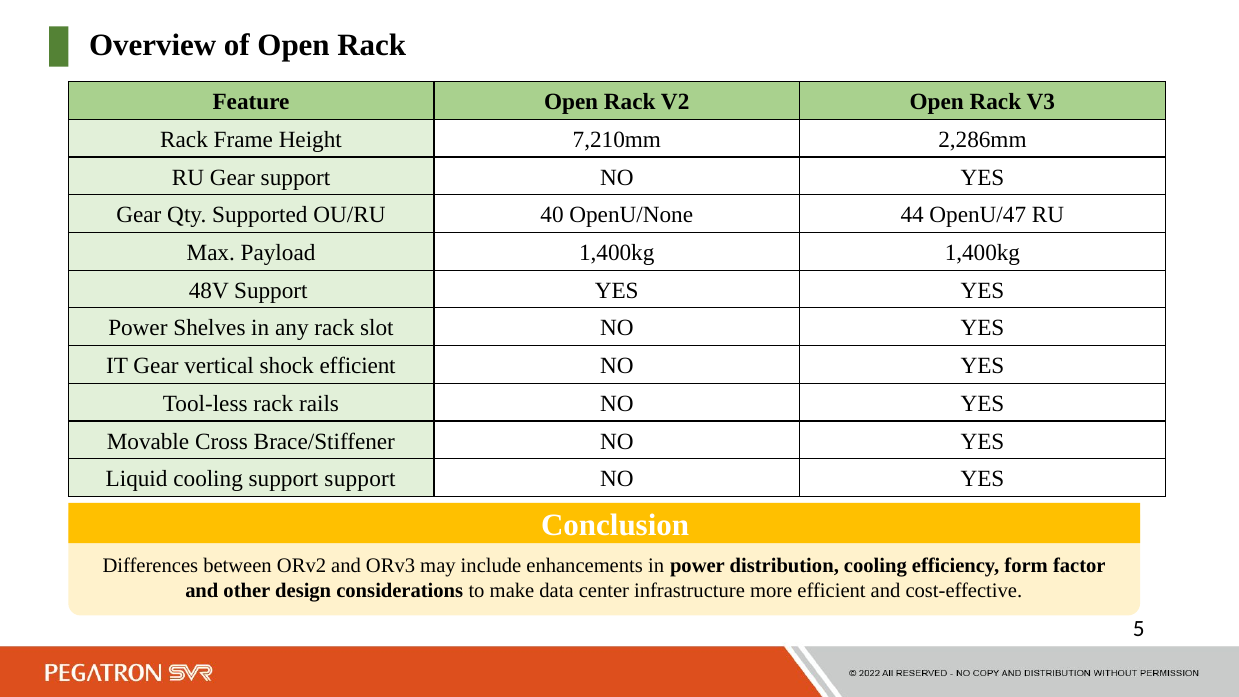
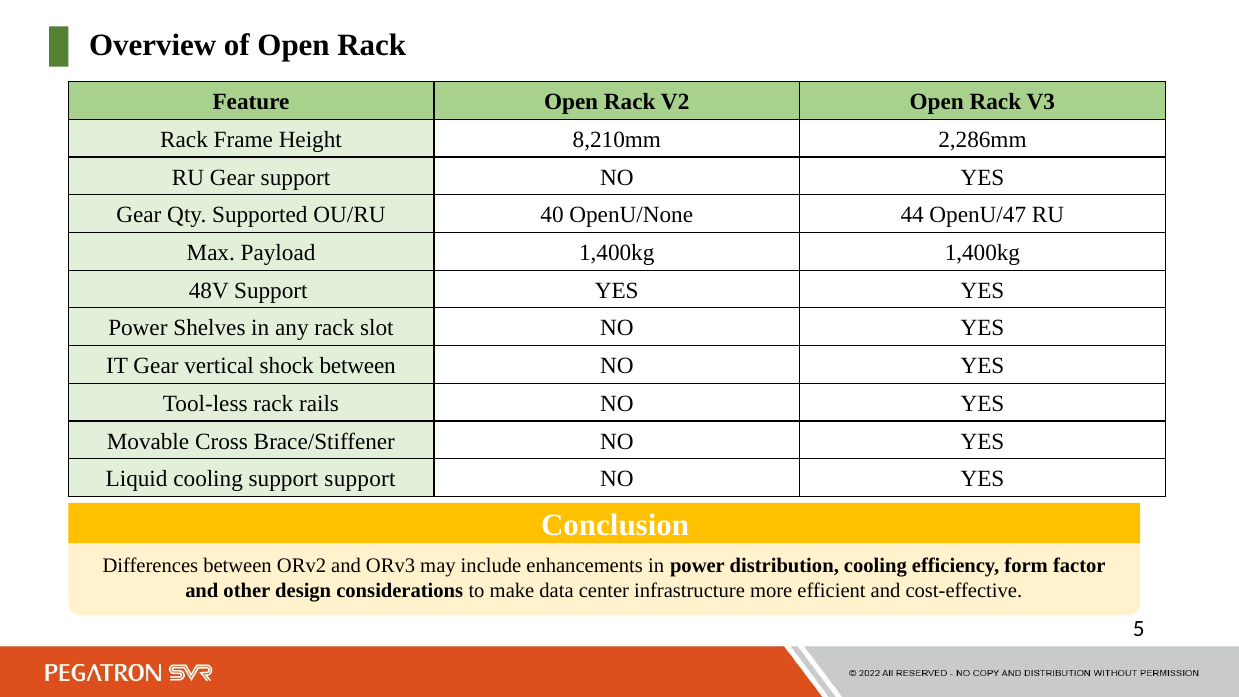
7,210mm: 7,210mm -> 8,210mm
shock efficient: efficient -> between
